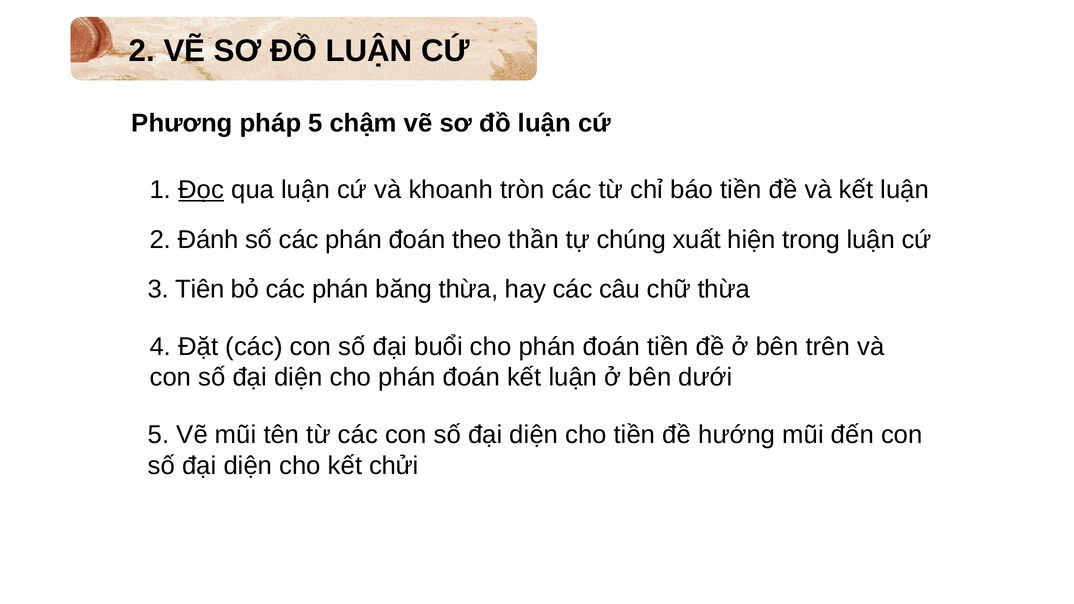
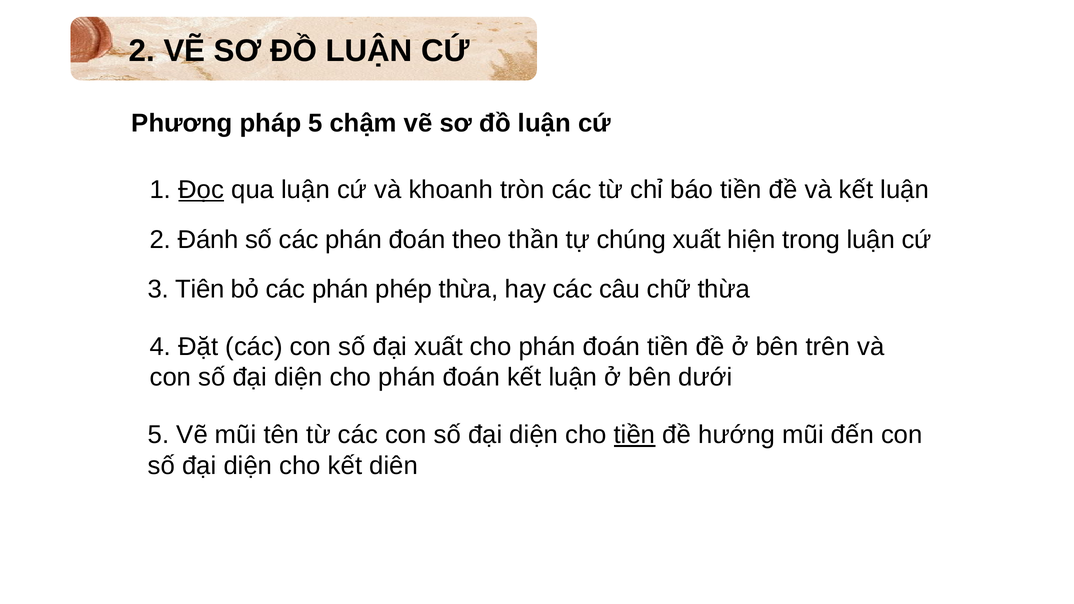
băng: băng -> phép
đại buổi: buổi -> xuất
tiền at (635, 435) underline: none -> present
chửi: chửi -> diên
